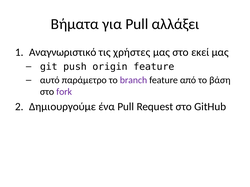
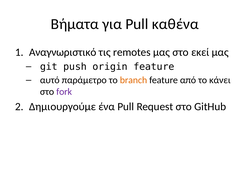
αλλάξει: αλλάξει -> καθένα
χρήστες: χρήστες -> remotes
branch colour: purple -> orange
βάση: βάση -> κάνει
